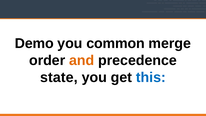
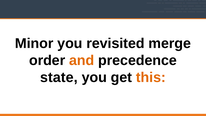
Demo: Demo -> Minor
common: common -> revisited
this colour: blue -> orange
